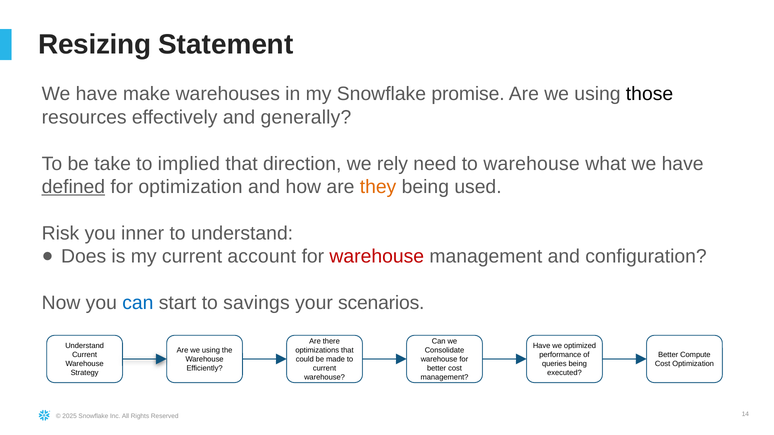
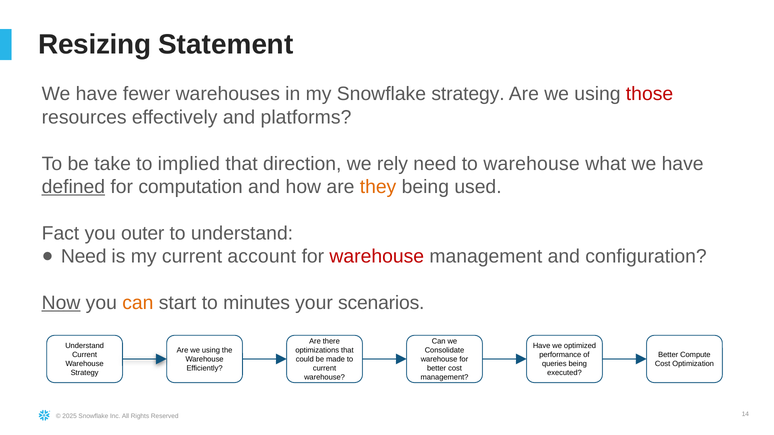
make: make -> fewer
Snowflake promise: promise -> strategy
those colour: black -> red
generally: generally -> platforms
for optimization: optimization -> computation
Risk: Risk -> Fact
inner: inner -> outer
Does at (84, 257): Does -> Need
Now underline: none -> present
can at (138, 303) colour: blue -> orange
savings: savings -> minutes
